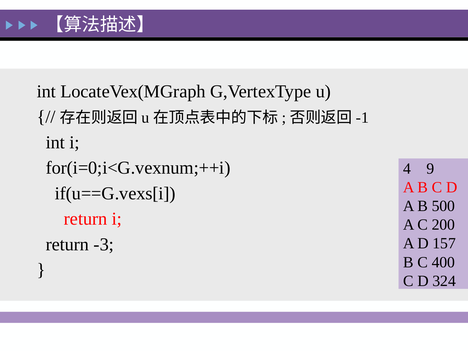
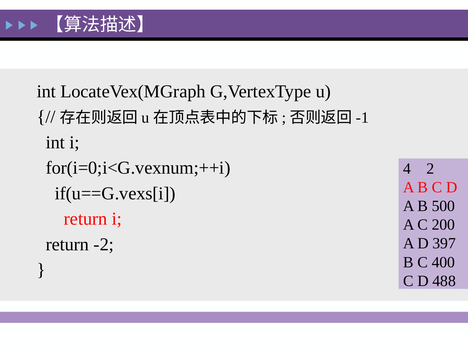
9: 9 -> 2
-3: -3 -> -2
157: 157 -> 397
324: 324 -> 488
